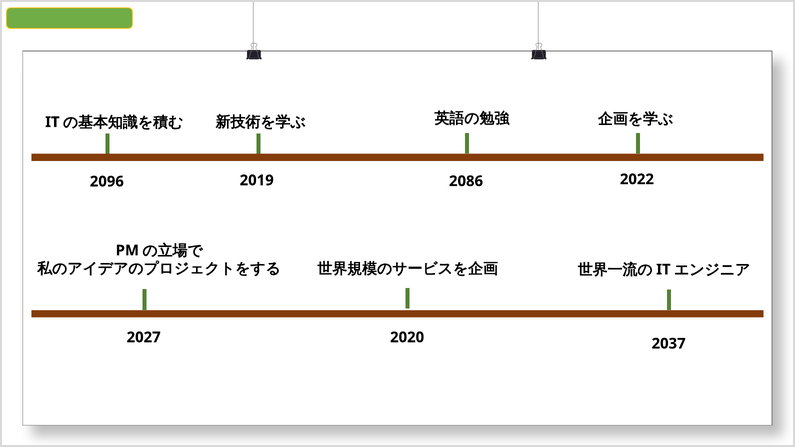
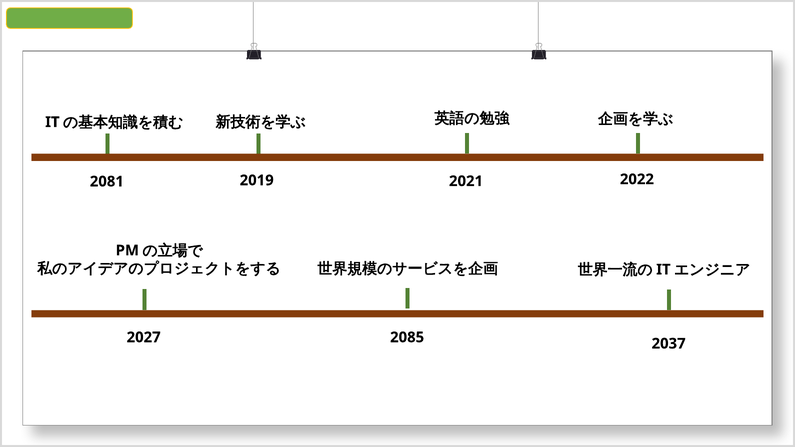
2096: 2096 -> 2081
2086: 2086 -> 2021
2020: 2020 -> 2085
